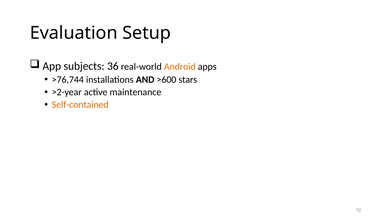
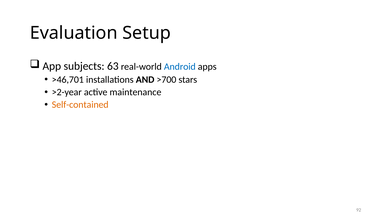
36: 36 -> 63
Android colour: orange -> blue
>76,744: >76,744 -> >46,701
>600: >600 -> >700
